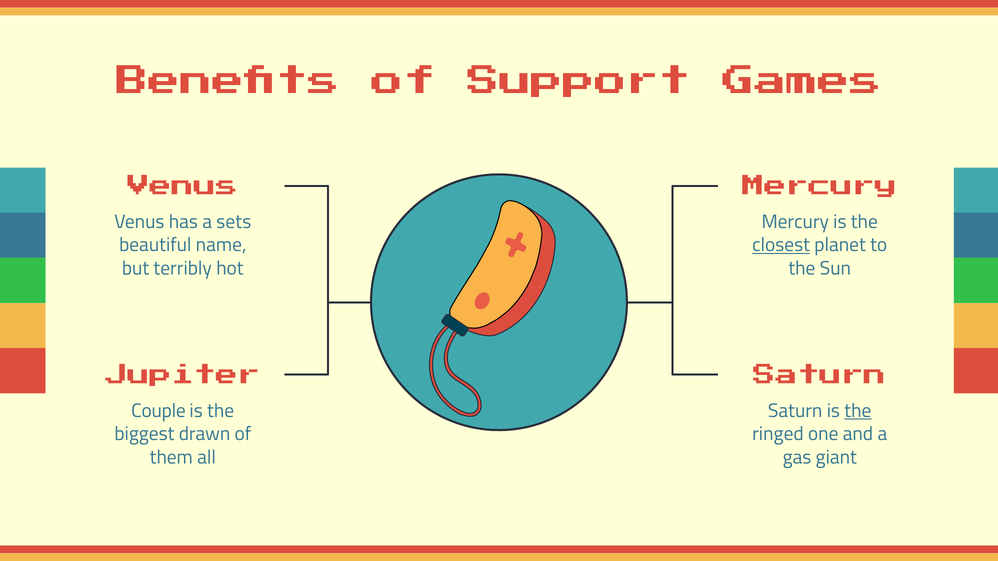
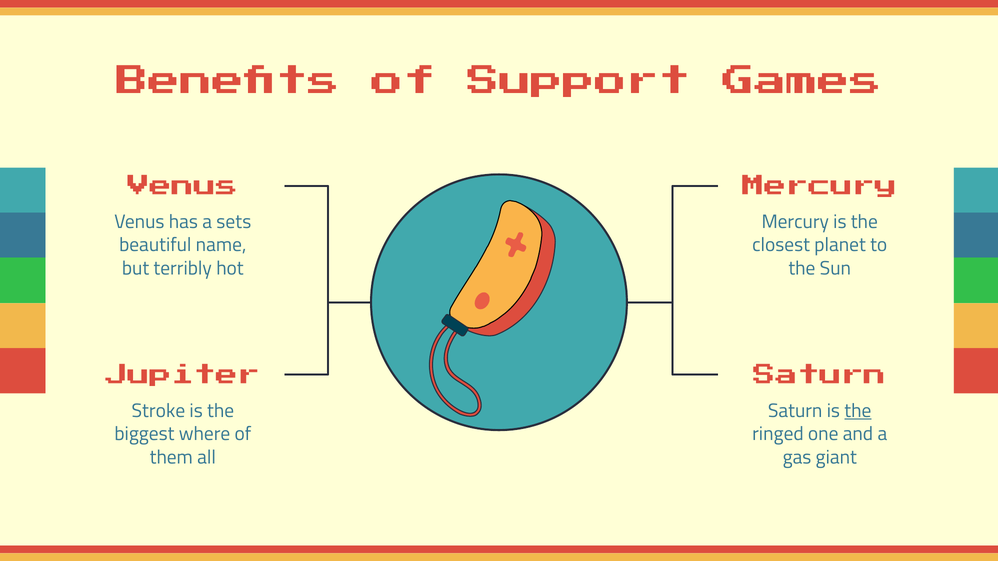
closest underline: present -> none
Couple: Couple -> Stroke
drawn: drawn -> where
